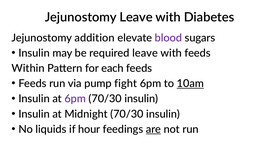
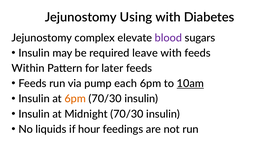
Jejunostomy Leave: Leave -> Using
addition: addition -> complex
each: each -> later
fight: fight -> each
6pm at (75, 99) colour: purple -> orange
are underline: present -> none
